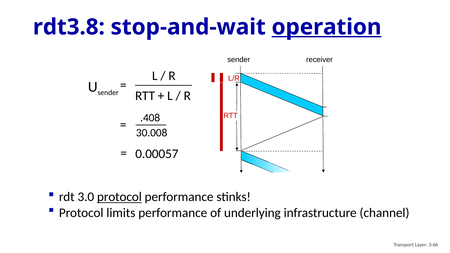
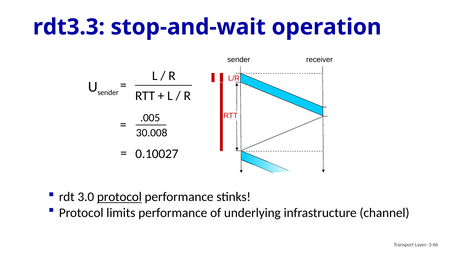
rdt3.8: rdt3.8 -> rdt3.3
operation underline: present -> none
.408: .408 -> .005
0.00057: 0.00057 -> 0.10027
